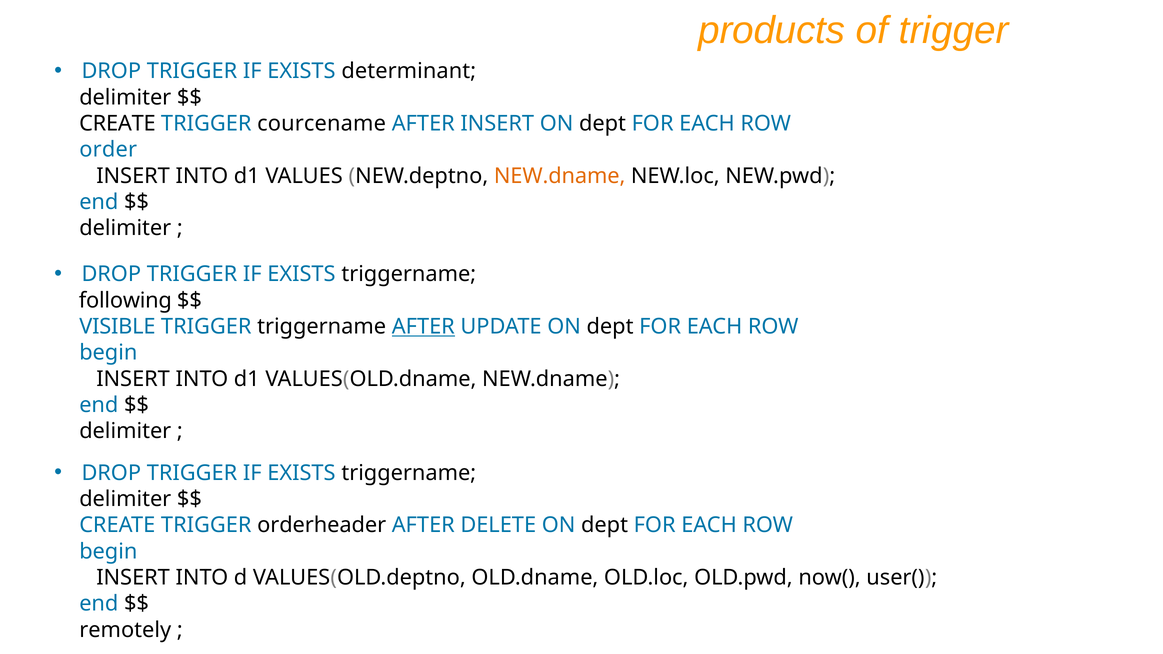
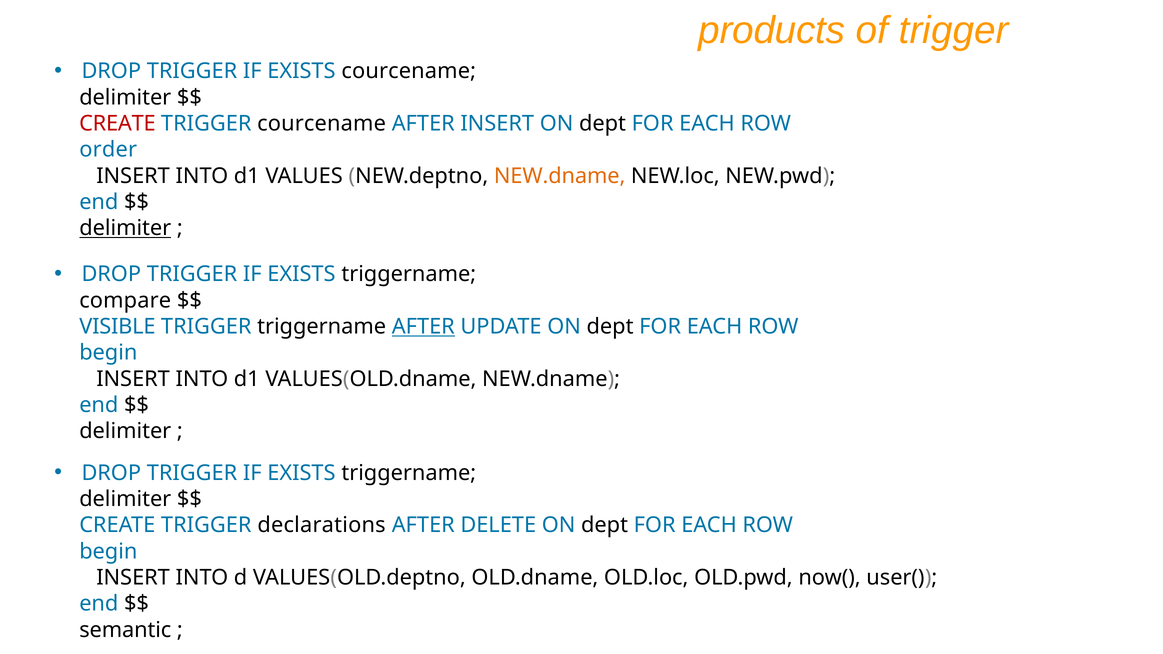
EXISTS determinant: determinant -> courcename
CREATE at (117, 124) colour: black -> red
delimiter at (125, 228) underline: none -> present
following: following -> compare
orderheader: orderheader -> declarations
remotely: remotely -> semantic
